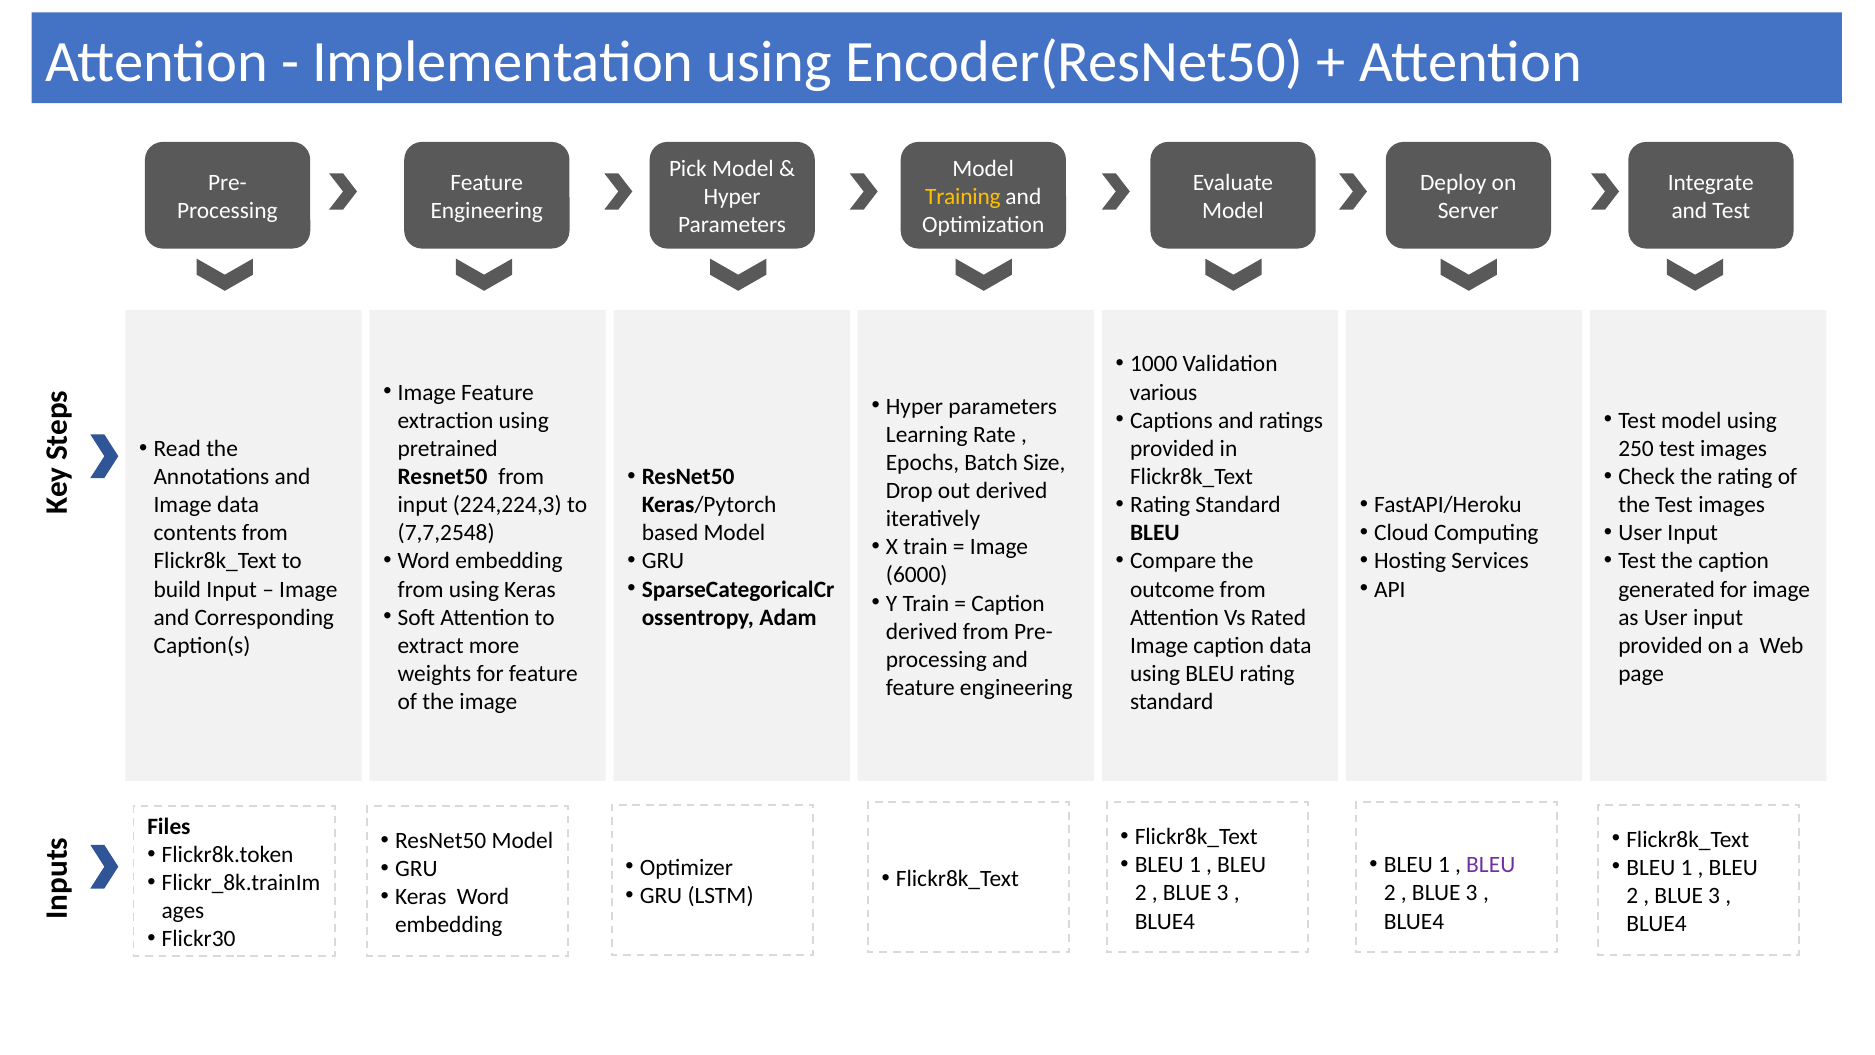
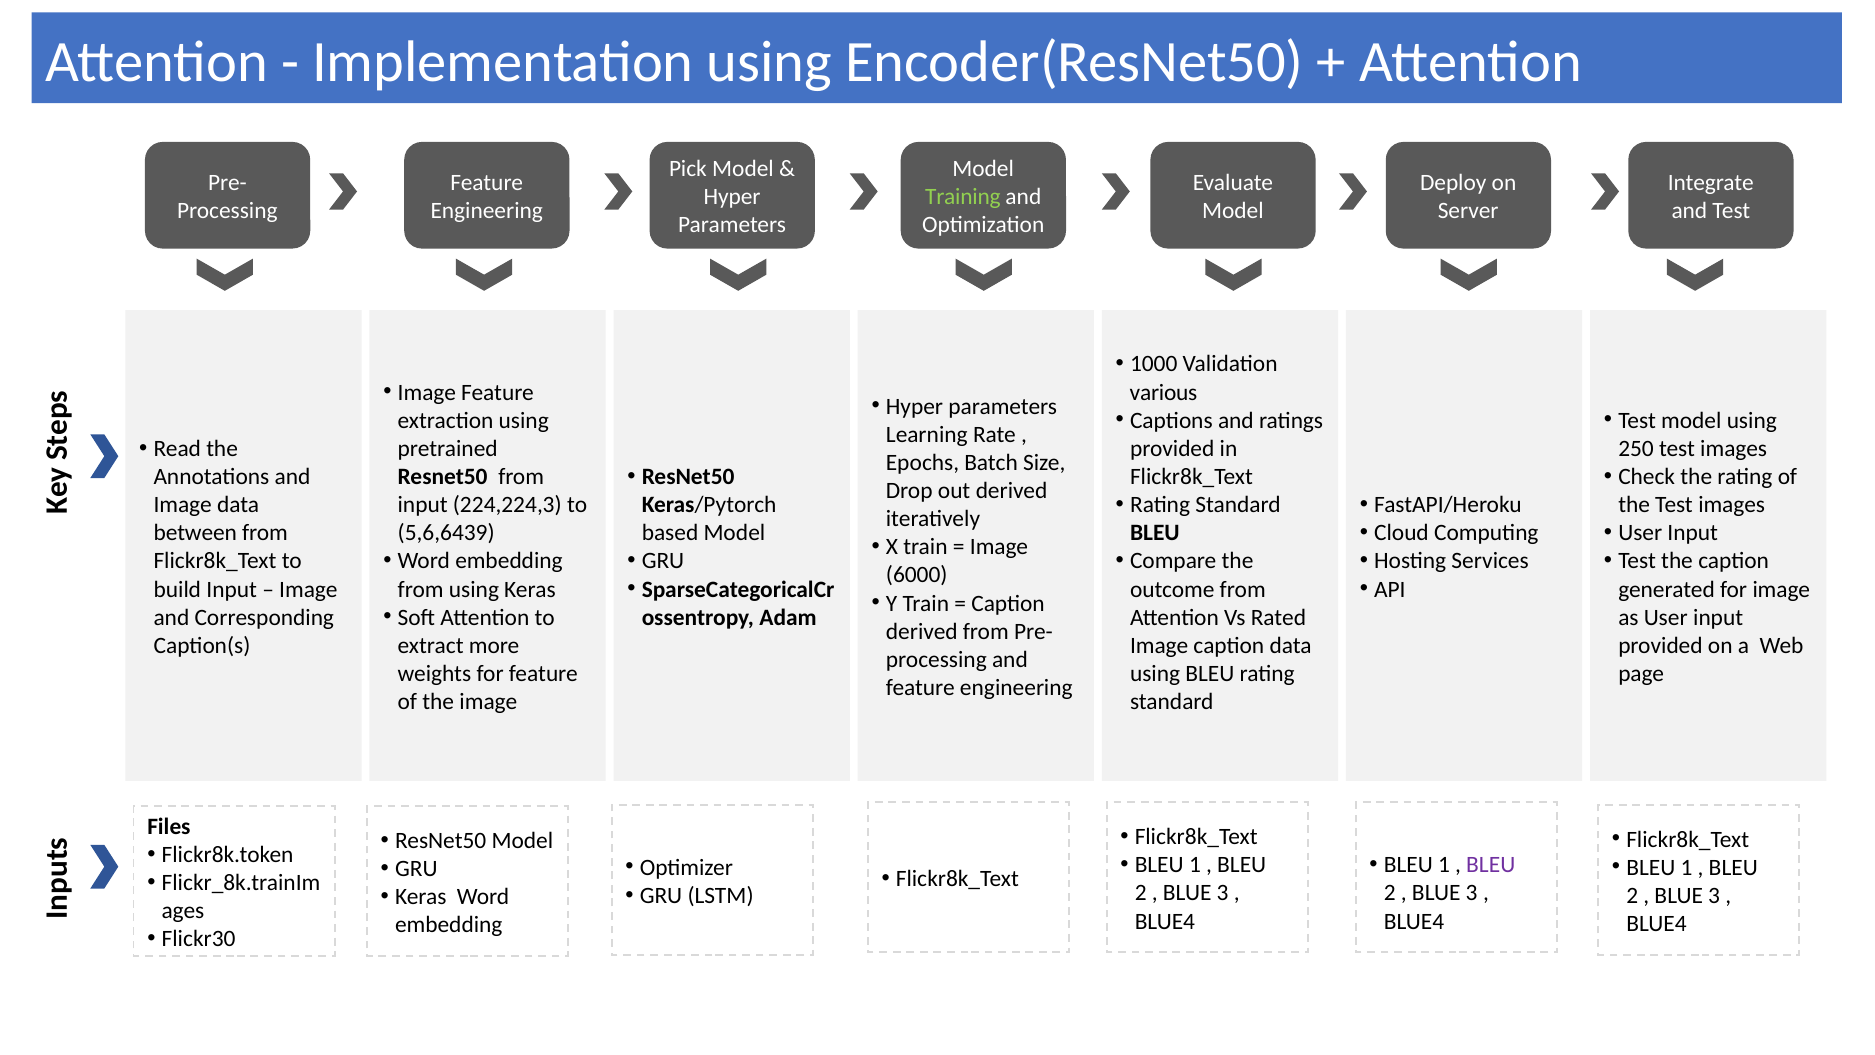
Training colour: yellow -> light green
contents: contents -> between
7,7,2548: 7,7,2548 -> 5,6,6439
